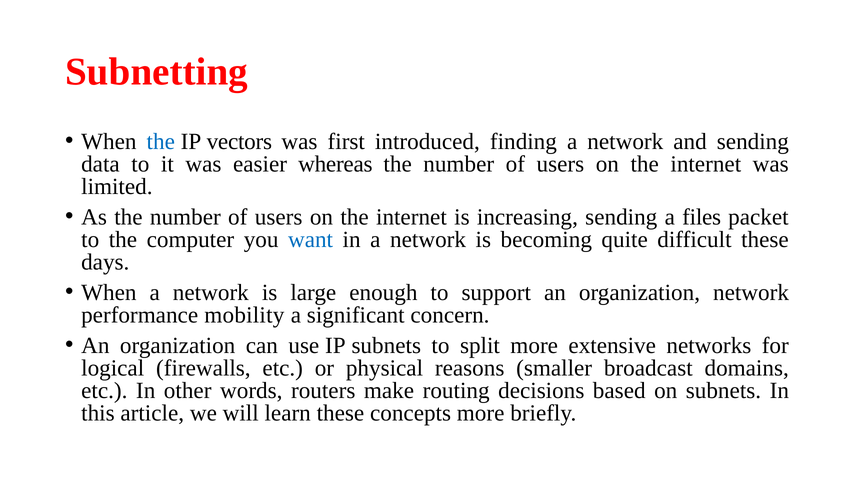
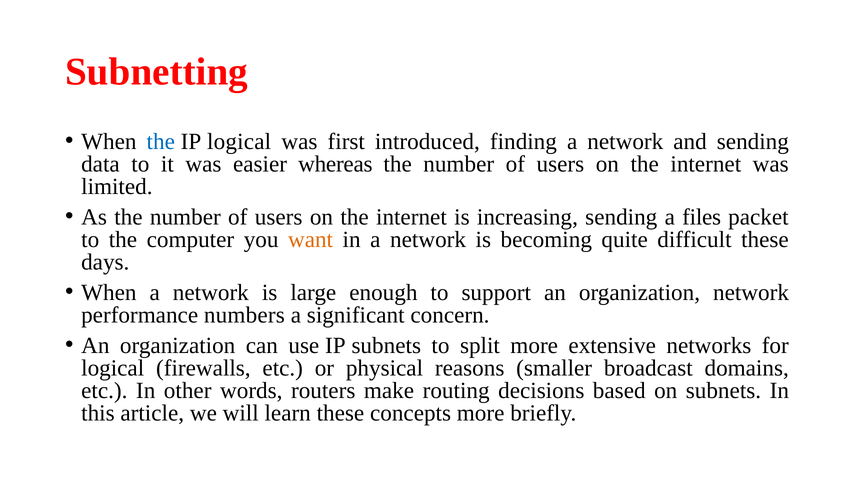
IP vectors: vectors -> logical
want colour: blue -> orange
mobility: mobility -> numbers
